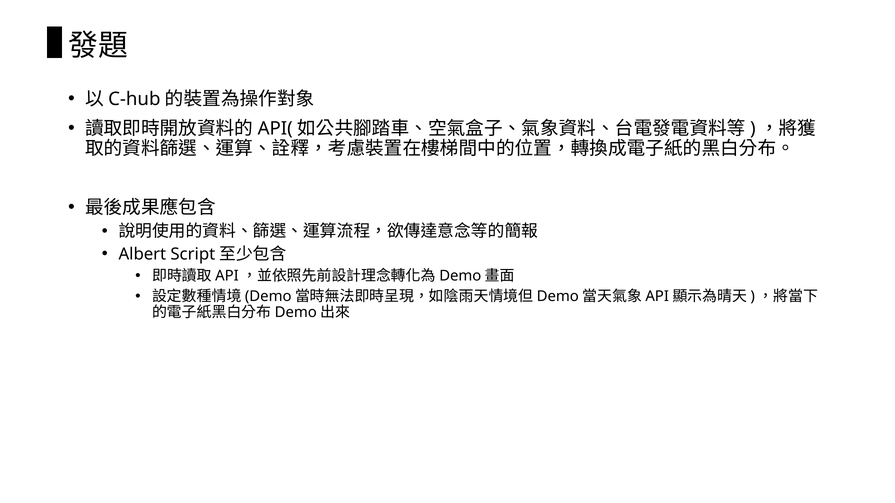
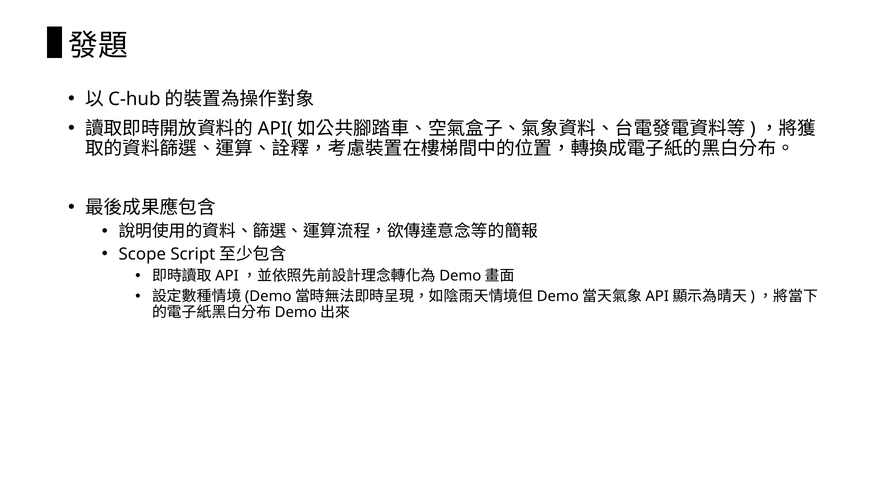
Albert: Albert -> Scope
